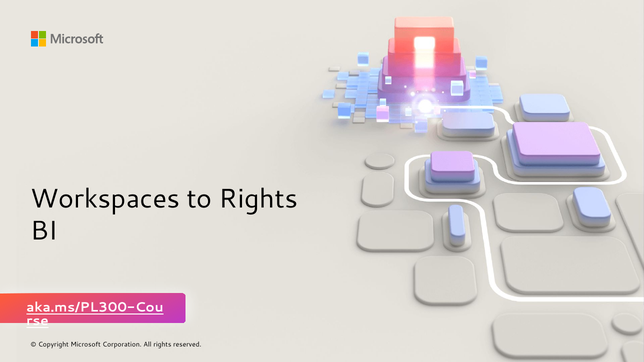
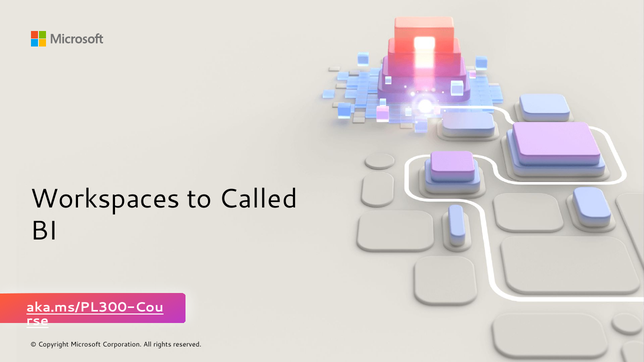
to Rights: Rights -> Called
